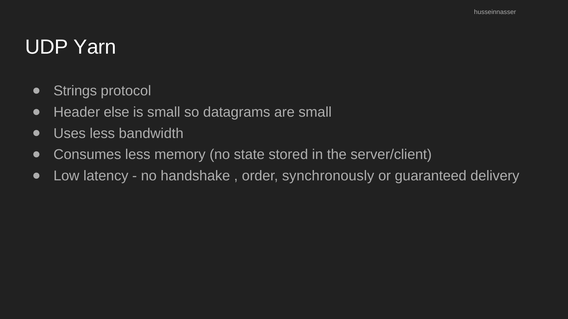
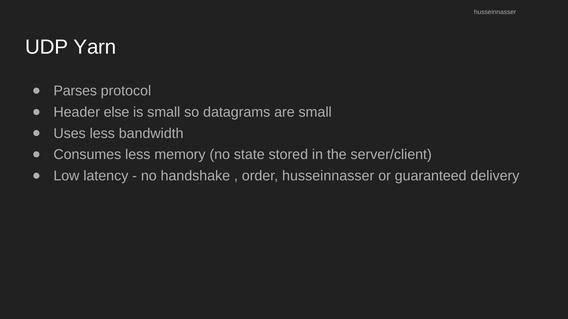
Strings: Strings -> Parses
order synchronously: synchronously -> husseinnasser
